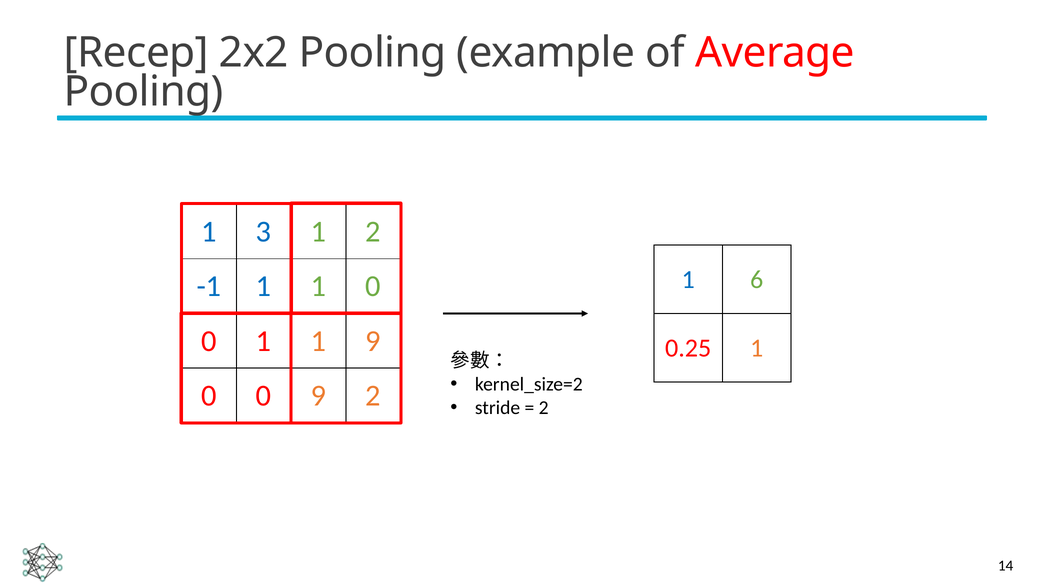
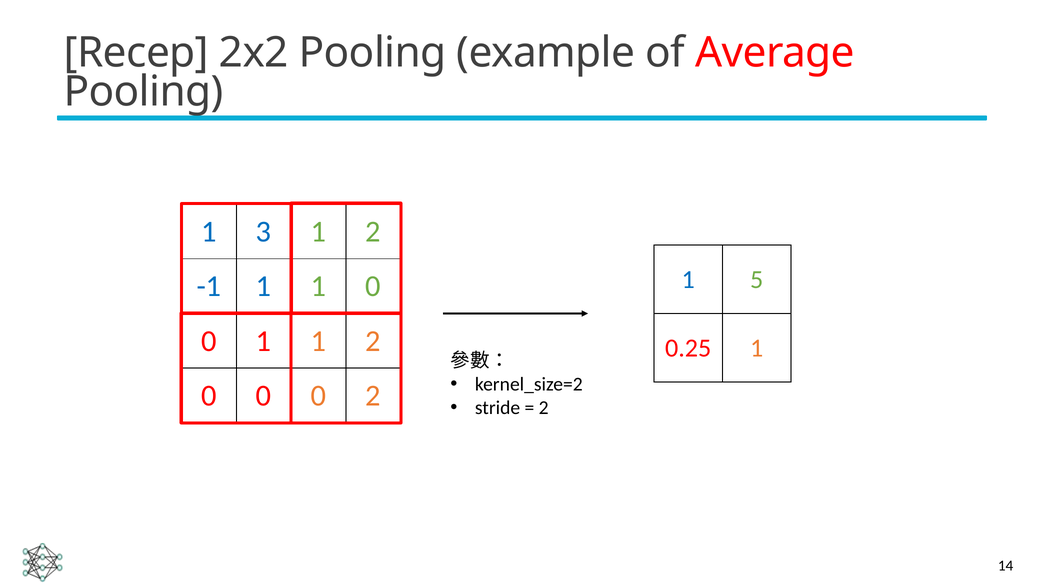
6: 6 -> 5
1 1 9: 9 -> 2
0 0 9: 9 -> 0
